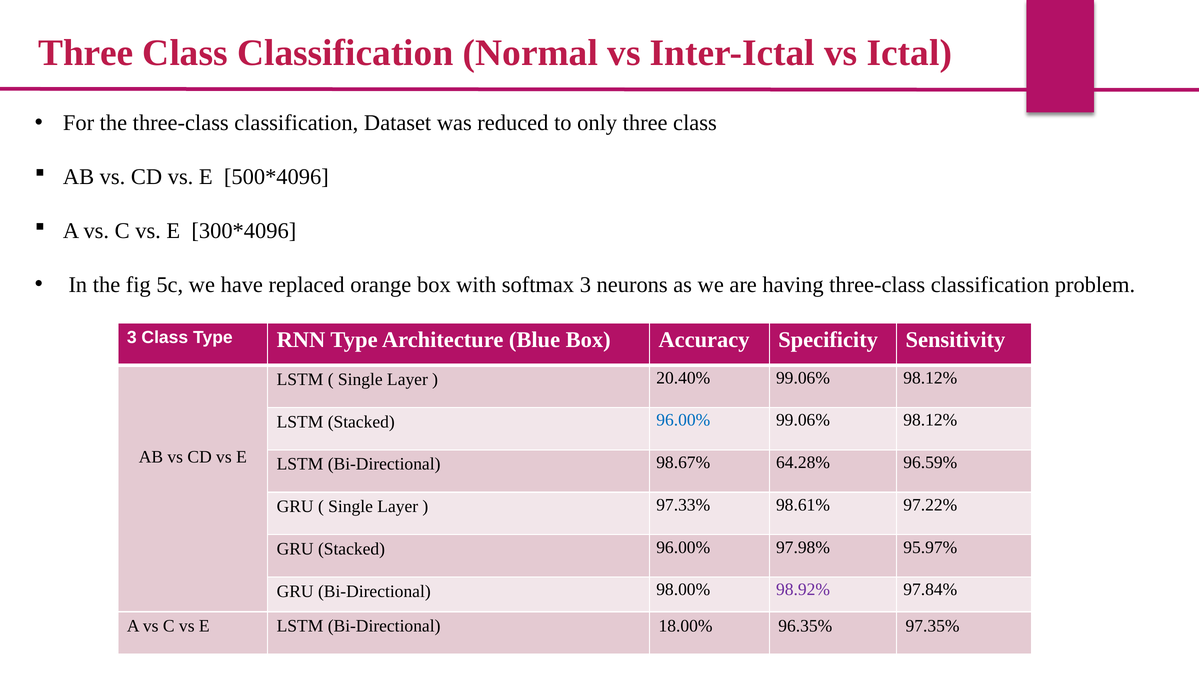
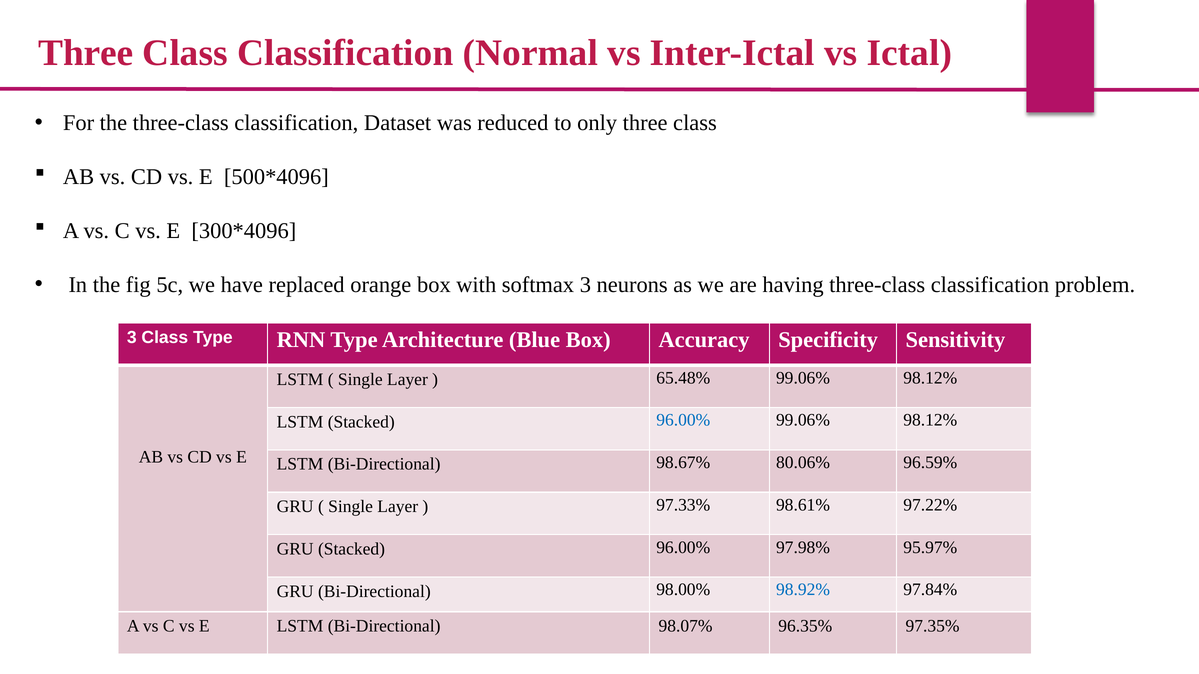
20.40%: 20.40% -> 65.48%
64.28%: 64.28% -> 80.06%
98.92% colour: purple -> blue
18.00%: 18.00% -> 98.07%
